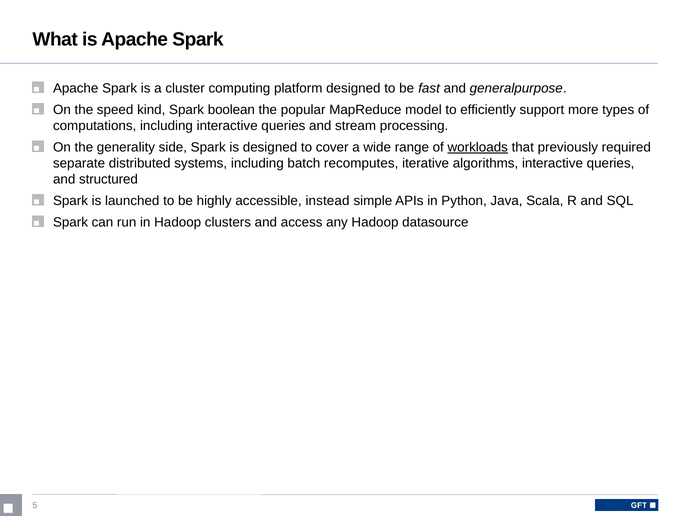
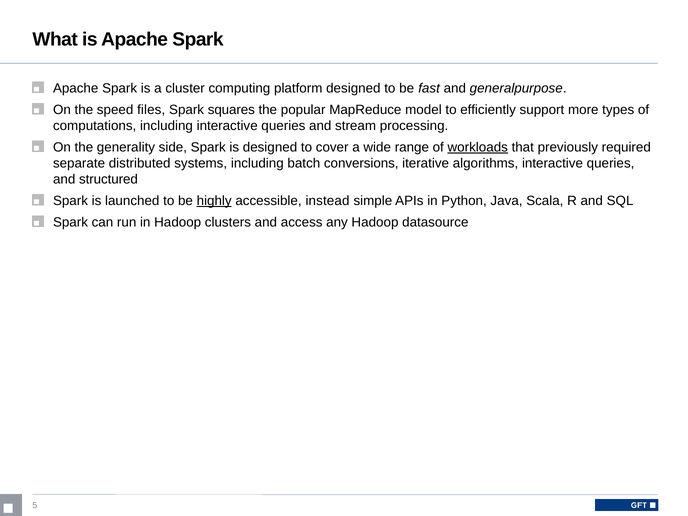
kind: kind -> files
boolean: boolean -> squares
recomputes: recomputes -> conversions
highly underline: none -> present
